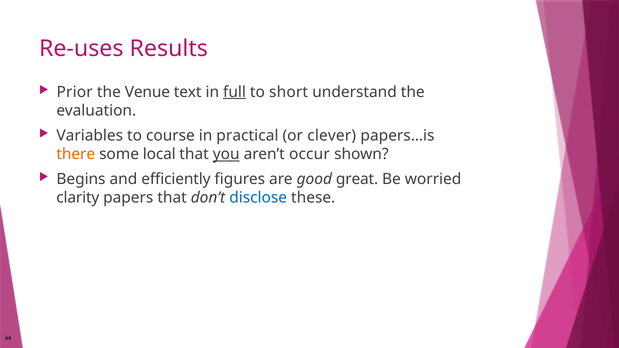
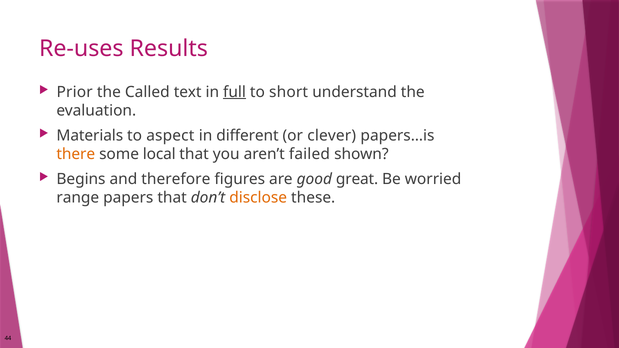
Venue: Venue -> Called
Variables: Variables -> Materials
course: course -> aspect
practical: practical -> different
you underline: present -> none
occur: occur -> failed
efficiently: efficiently -> therefore
clarity: clarity -> range
disclose colour: blue -> orange
